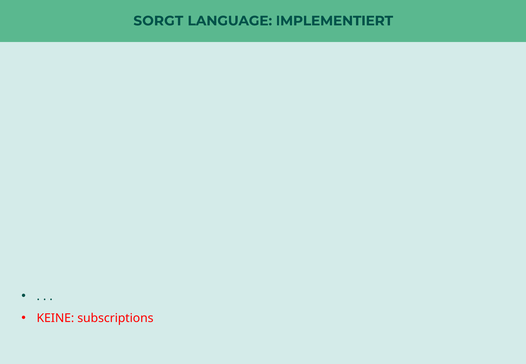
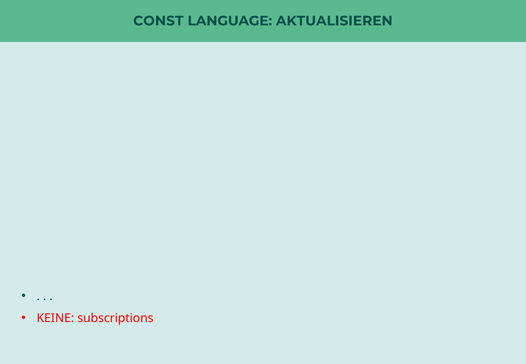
SORGT: SORGT -> CONST
IMPLEMENTIERT: IMPLEMENTIERT -> AKTUALISIEREN
